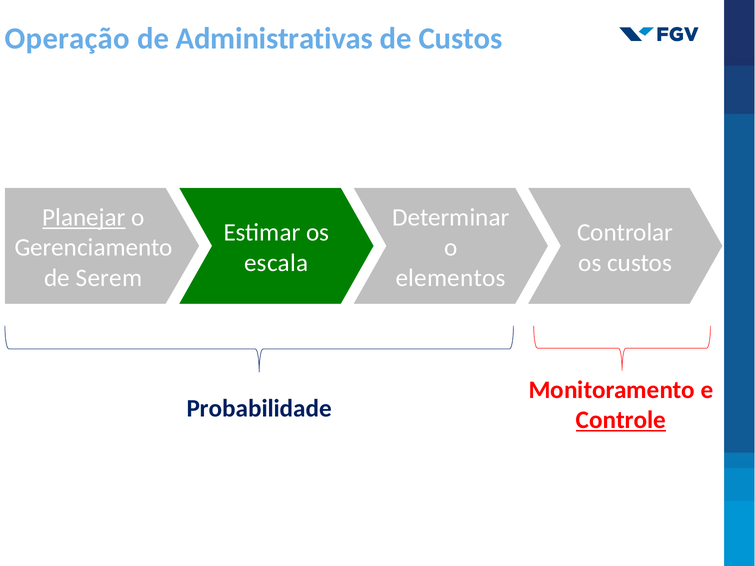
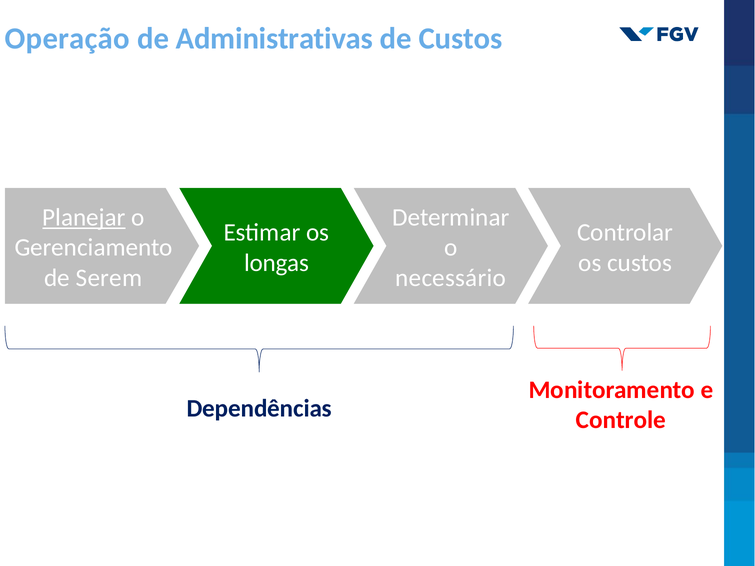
escala: escala -> longas
elementos: elementos -> necessário
Probabilidade: Probabilidade -> Dependências
Controle underline: present -> none
